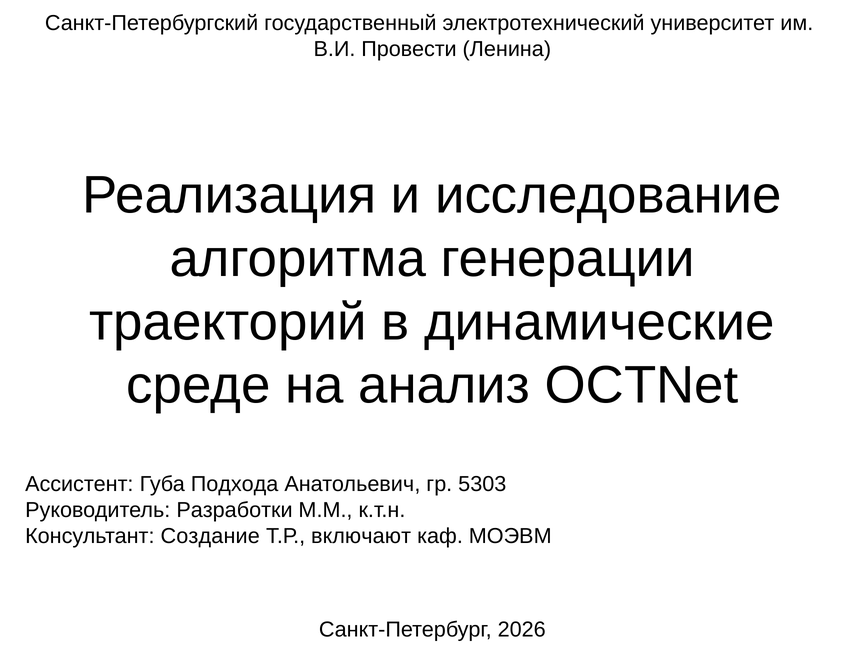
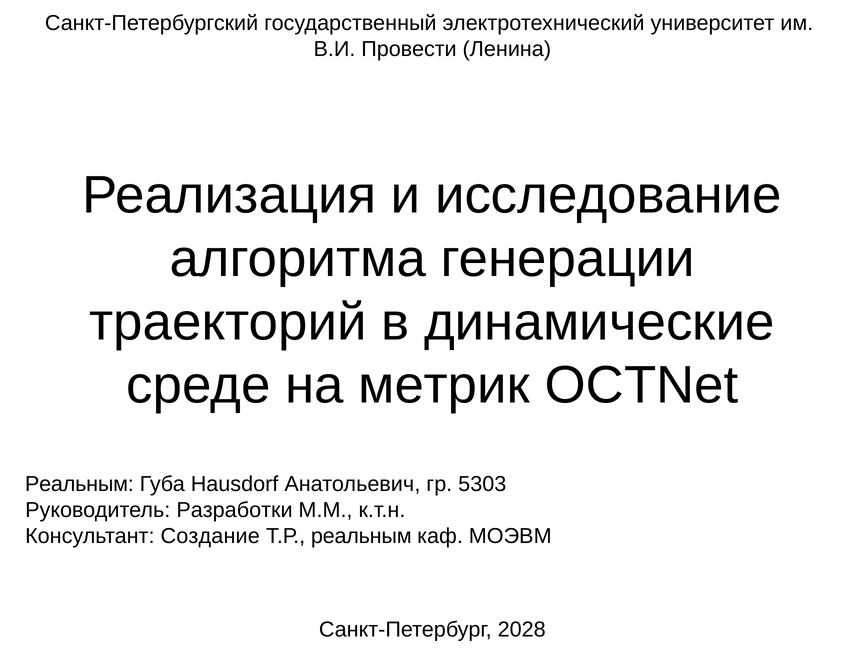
анализ: анализ -> метрик
Ассистент at (79, 484): Ассистент -> Реальным
Подхода: Подхода -> Hausdorf
Т.Р включают: включают -> реальным
2026: 2026 -> 2028
